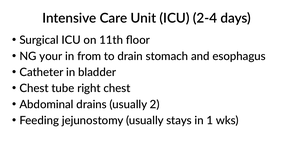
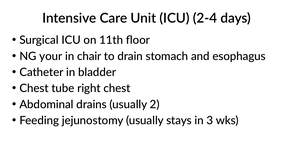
from: from -> chair
1: 1 -> 3
